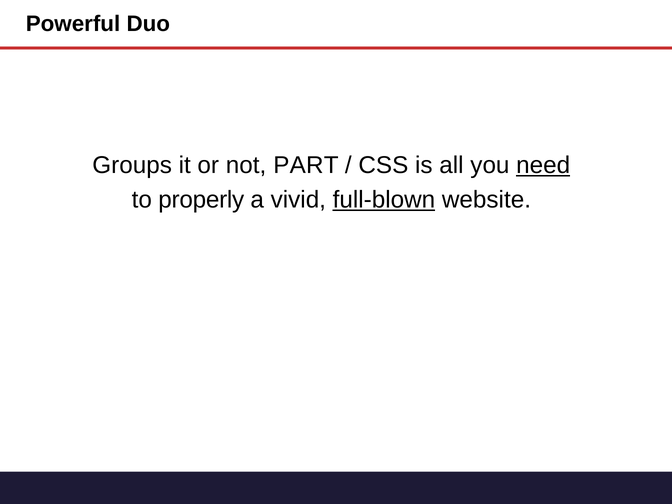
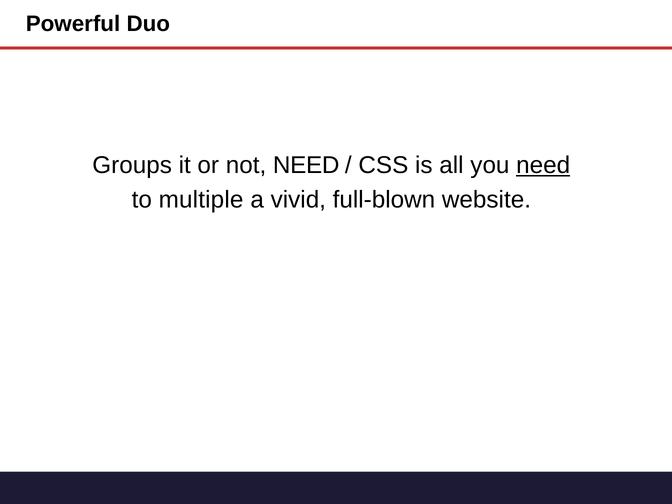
not PART: PART -> NEED
properly: properly -> multiple
full-blown underline: present -> none
